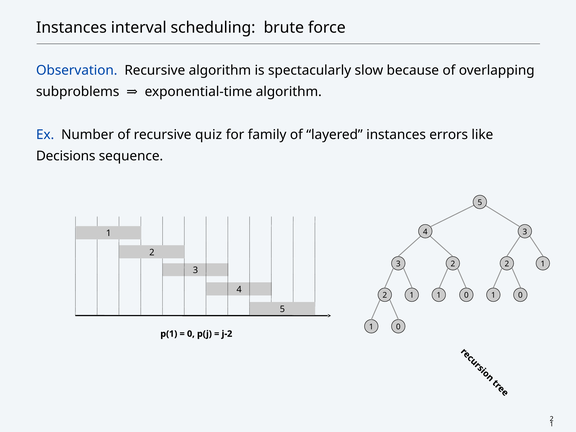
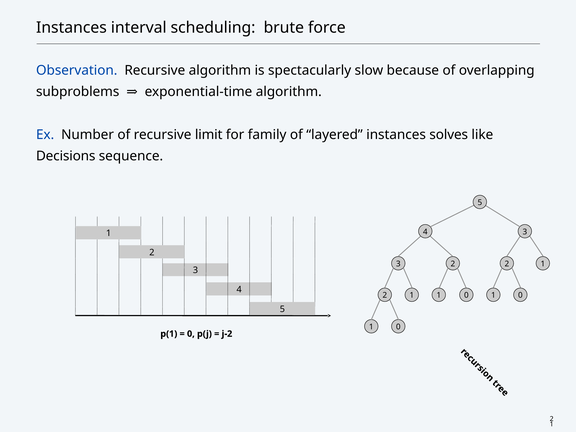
quiz: quiz -> limit
errors: errors -> solves
